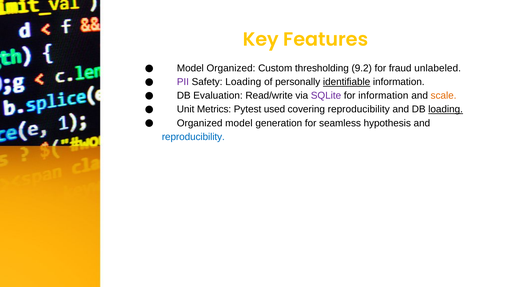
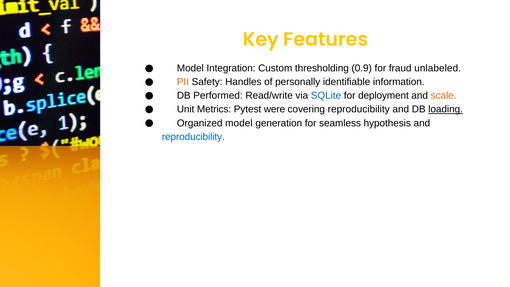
Model Organized: Organized -> Integration
9.2: 9.2 -> 0.9
PII colour: purple -> orange
Safety Loading: Loading -> Handles
identifiable underline: present -> none
Evaluation: Evaluation -> Performed
SQLite colour: purple -> blue
for information: information -> deployment
used: used -> were
